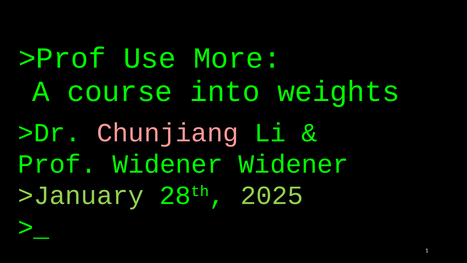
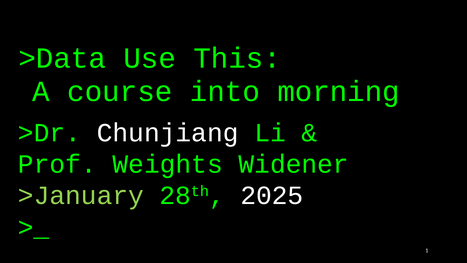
>Prof: >Prof -> >Data
More: More -> This
weights: weights -> morning
Chunjiang colour: pink -> white
Prof Widener: Widener -> Weights
2025 colour: light green -> white
